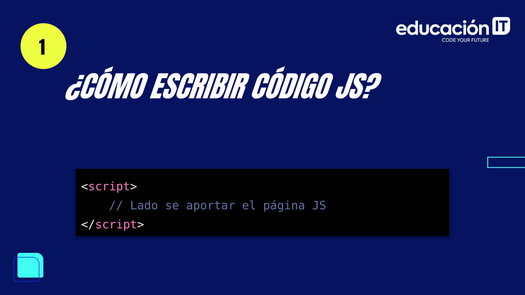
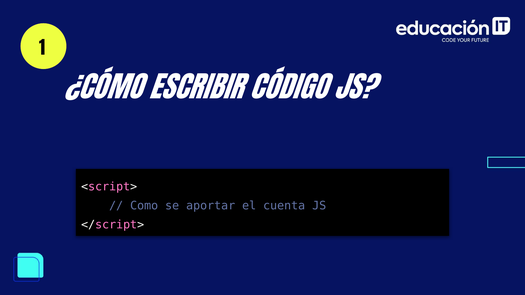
Lado: Lado -> Como
página: página -> cuenta
